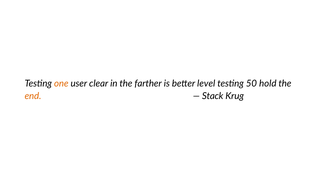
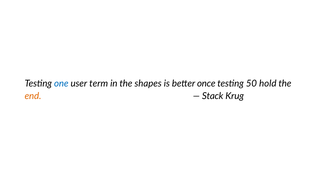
one colour: orange -> blue
clear: clear -> term
farther: farther -> shapes
level: level -> once
